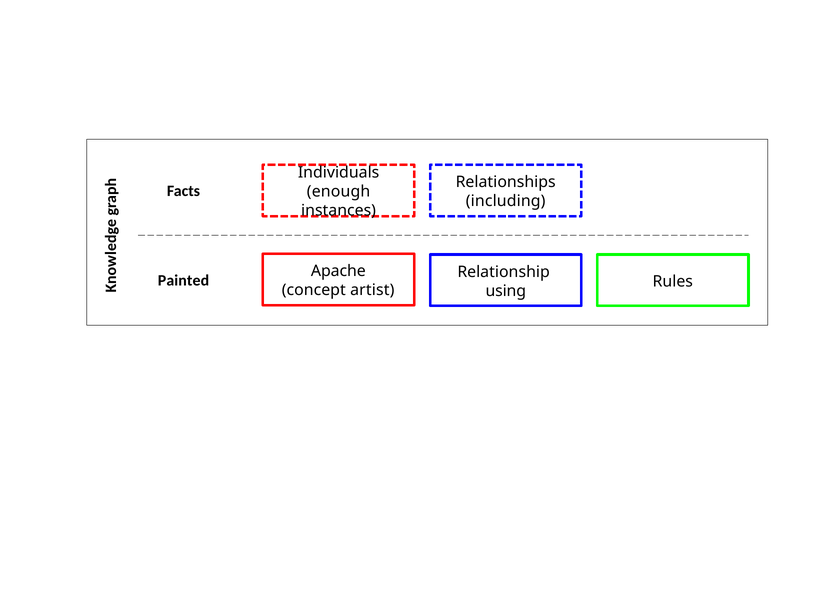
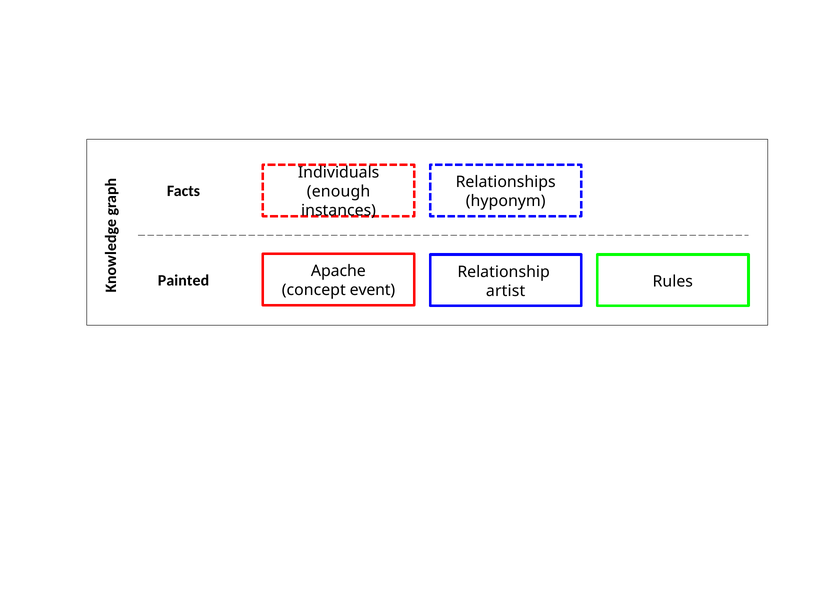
including: including -> hyponym
artist: artist -> event
using: using -> artist
